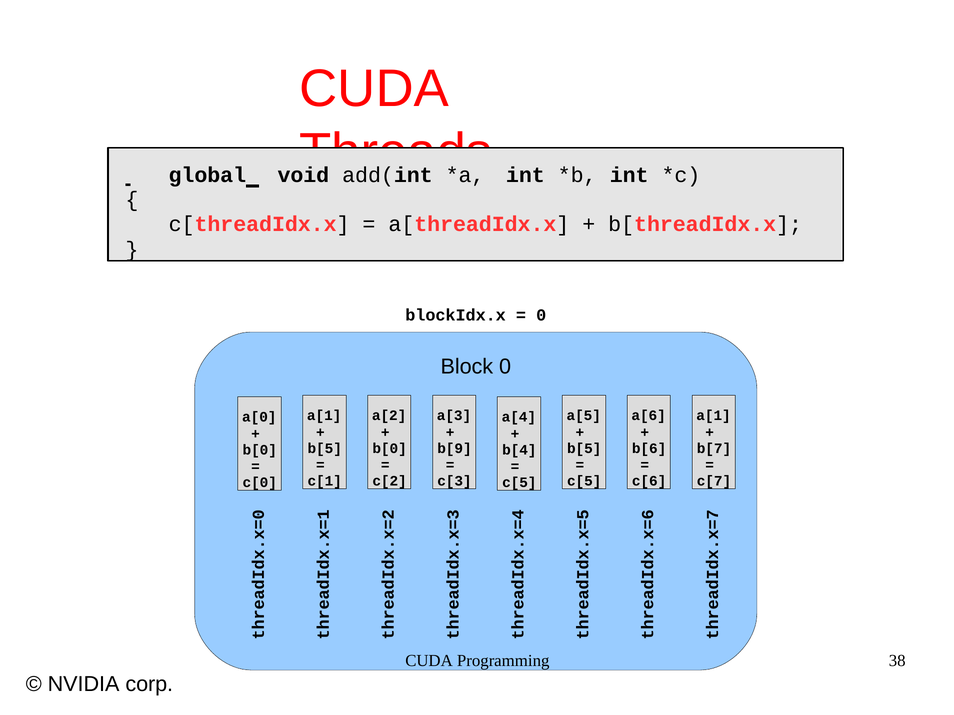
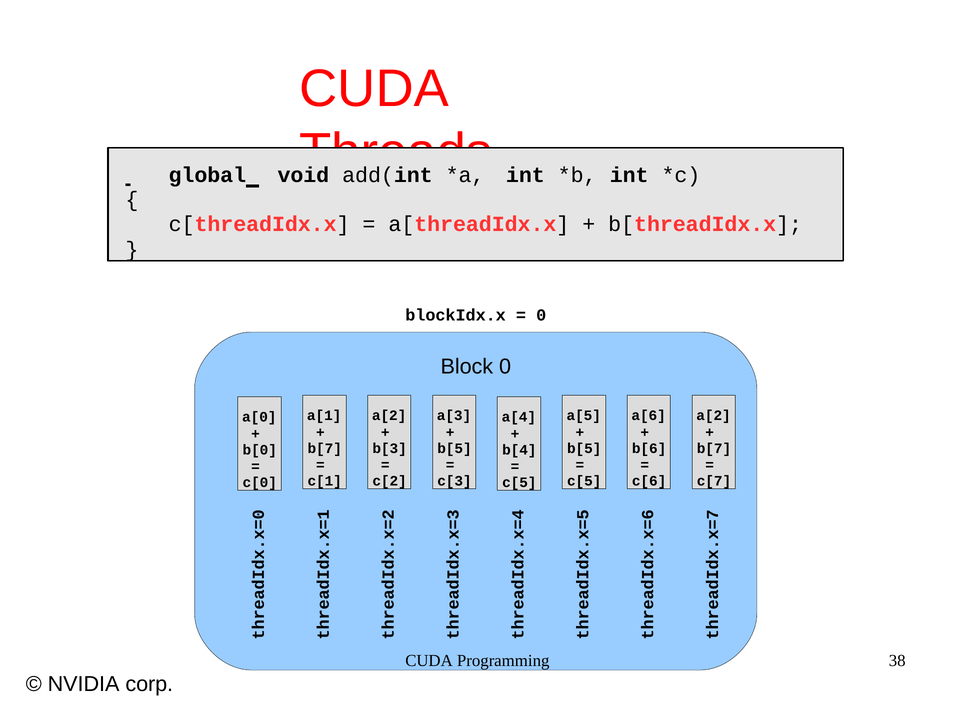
a[1 at (714, 416): a[1 -> a[2
b[5 at (325, 449): b[5 -> b[7
b[0 at (390, 449): b[0 -> b[3
b[9 at (454, 449): b[9 -> b[5
